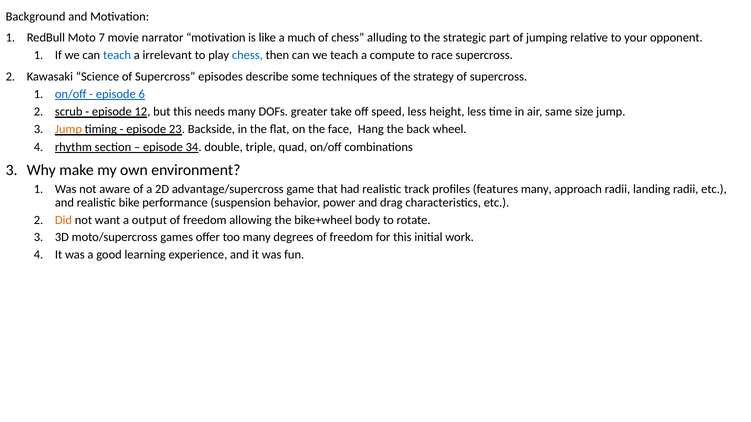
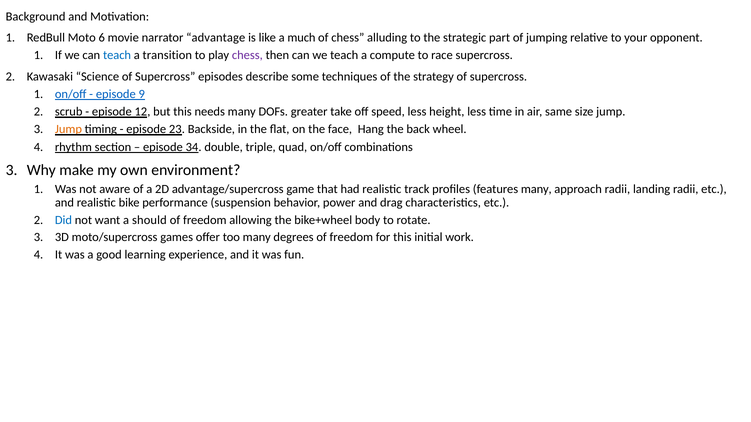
7: 7 -> 6
narrator motivation: motivation -> advantage
irrelevant: irrelevant -> transition
chess at (247, 55) colour: blue -> purple
6: 6 -> 9
Did colour: orange -> blue
output: output -> should
